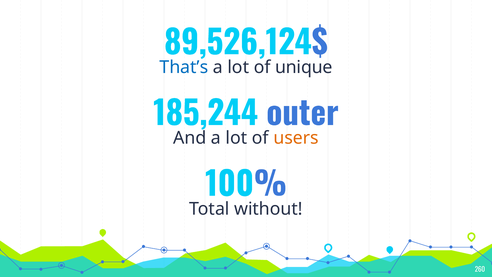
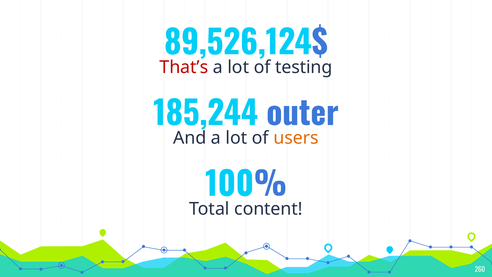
That’s colour: blue -> red
unique: unique -> testing
without: without -> content
